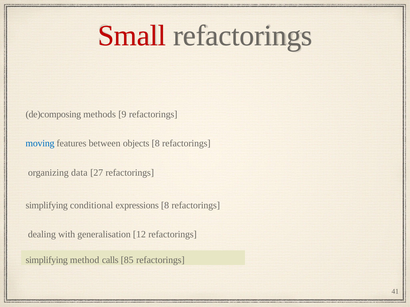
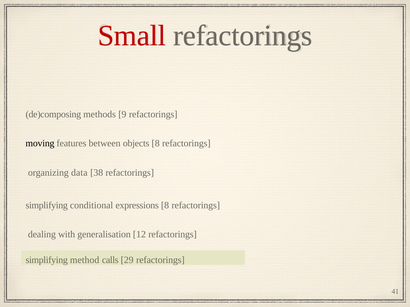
moving colour: blue -> black
27: 27 -> 38
85: 85 -> 29
